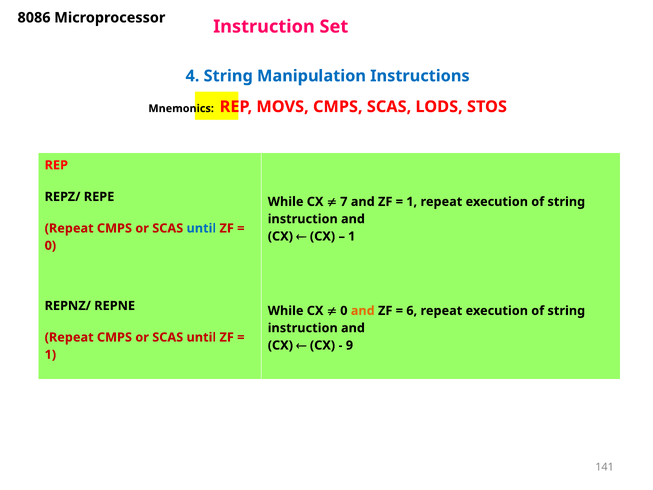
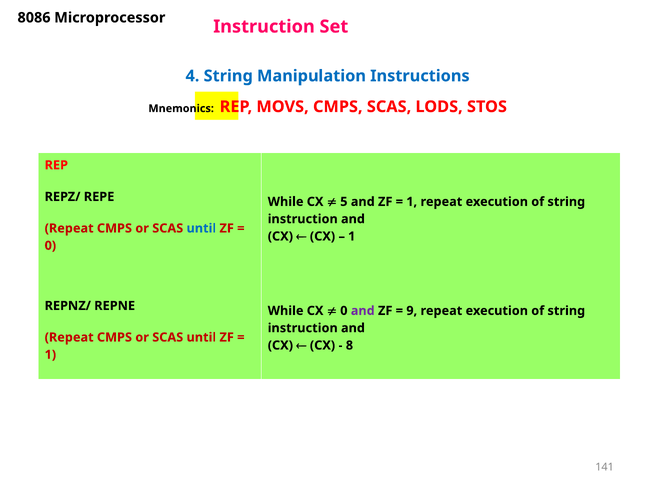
7: 7 -> 5
and at (363, 311) colour: orange -> purple
6: 6 -> 9
9: 9 -> 8
